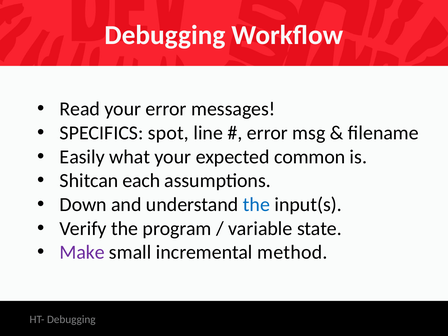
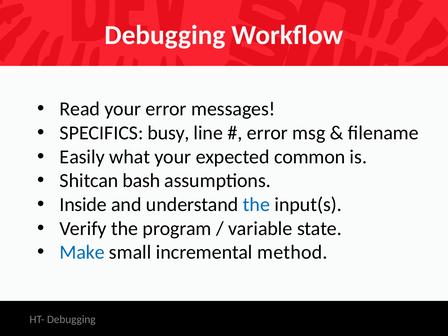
spot: spot -> busy
each: each -> bash
Down: Down -> Inside
Make colour: purple -> blue
